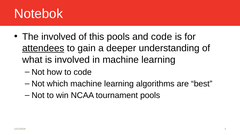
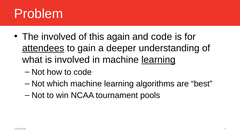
Notebok: Notebok -> Problem
this pools: pools -> again
learning at (158, 60) underline: none -> present
